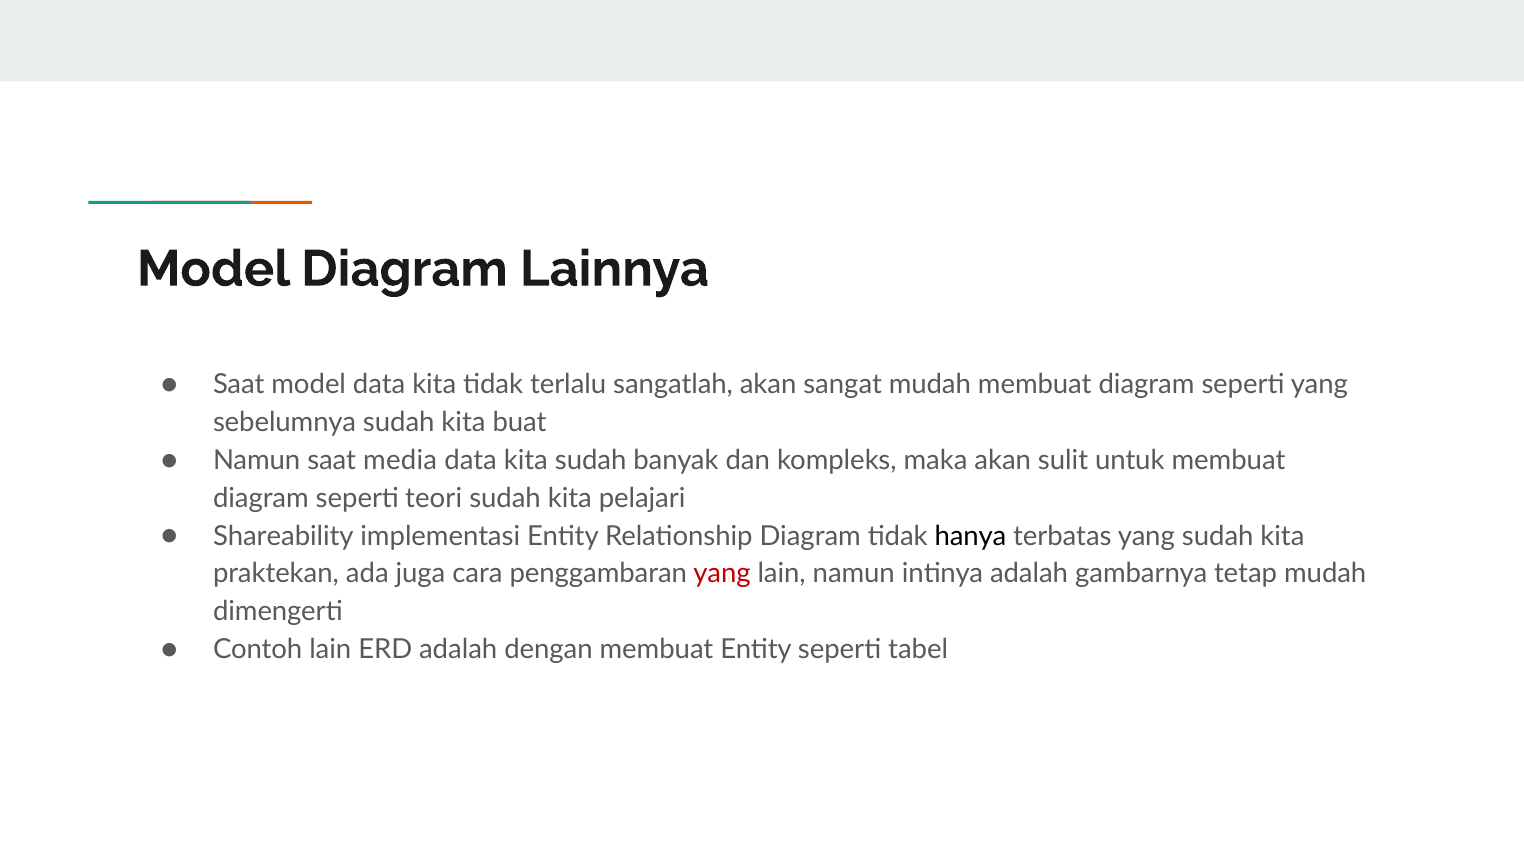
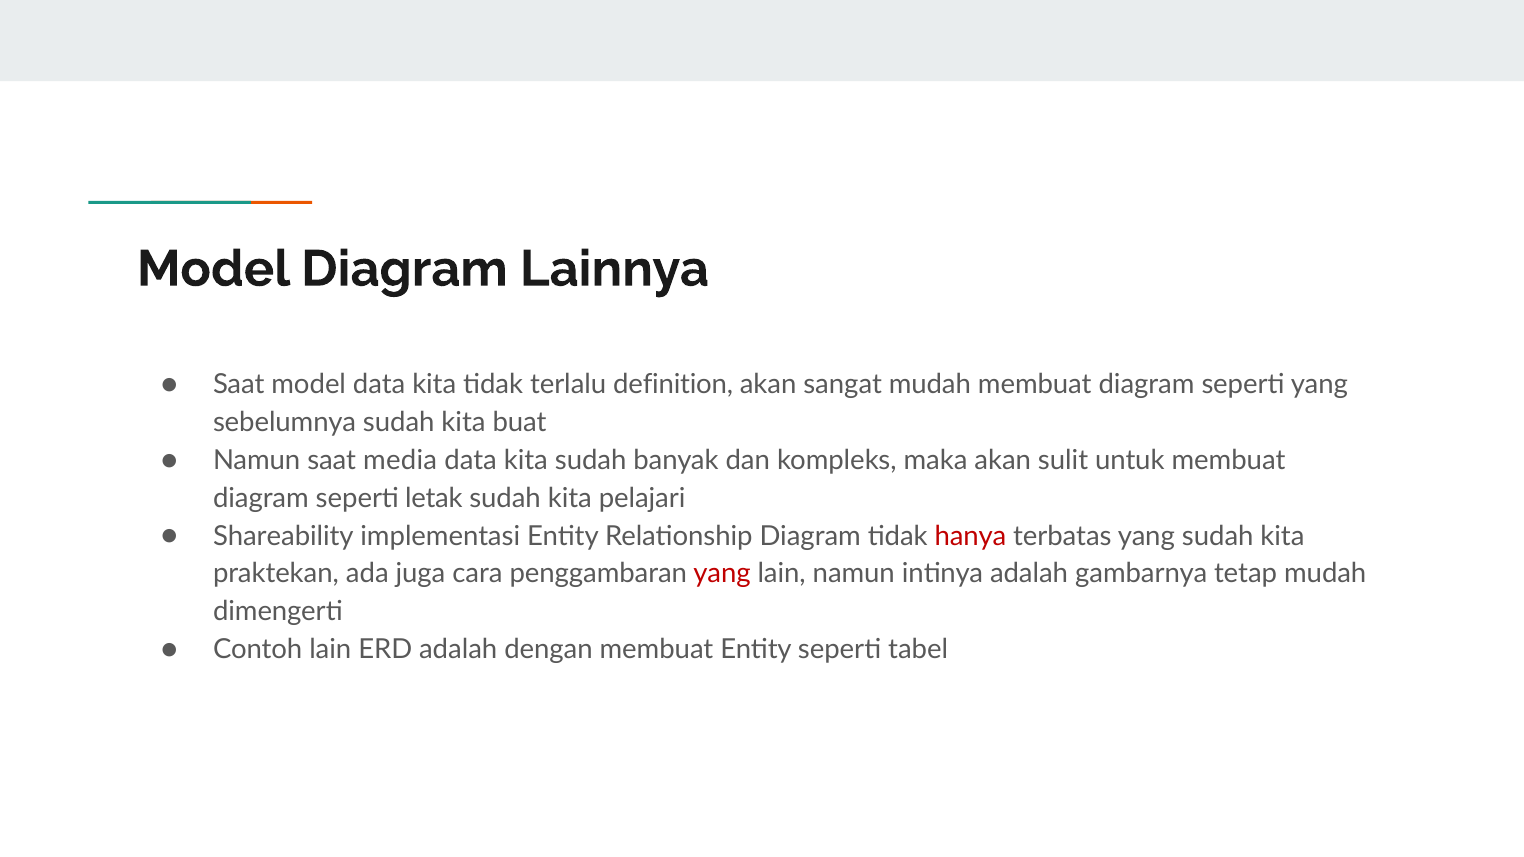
sangatlah: sangatlah -> definition
teori: teori -> letak
hanya colour: black -> red
